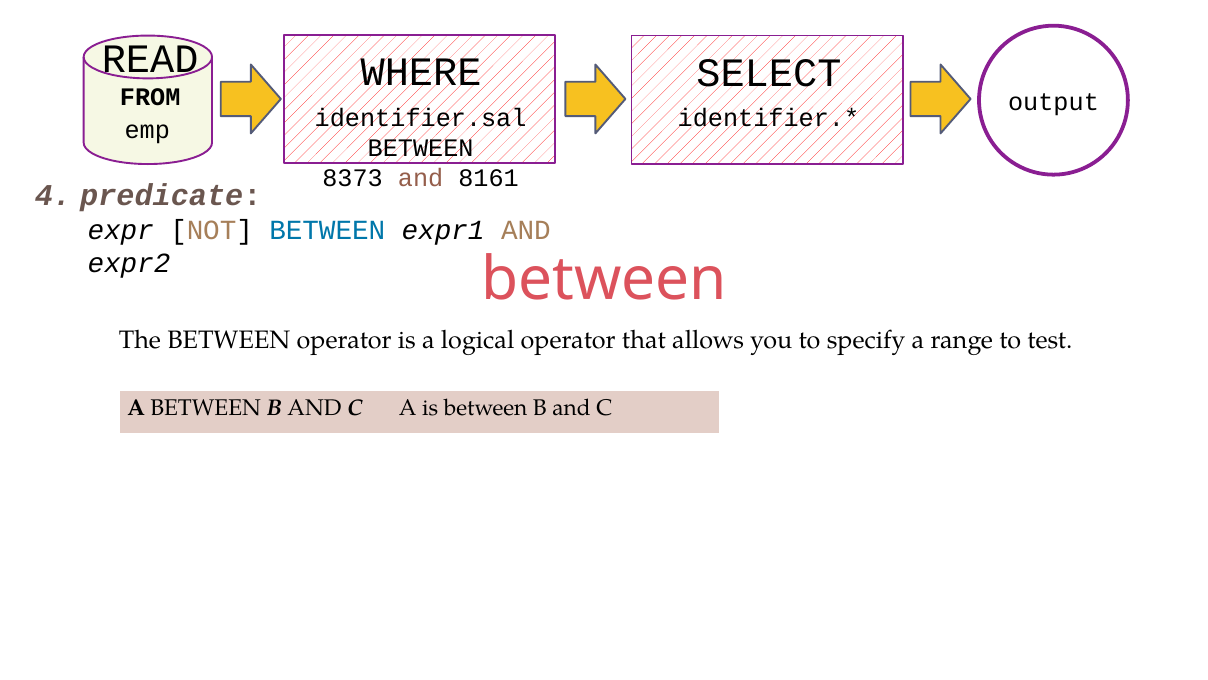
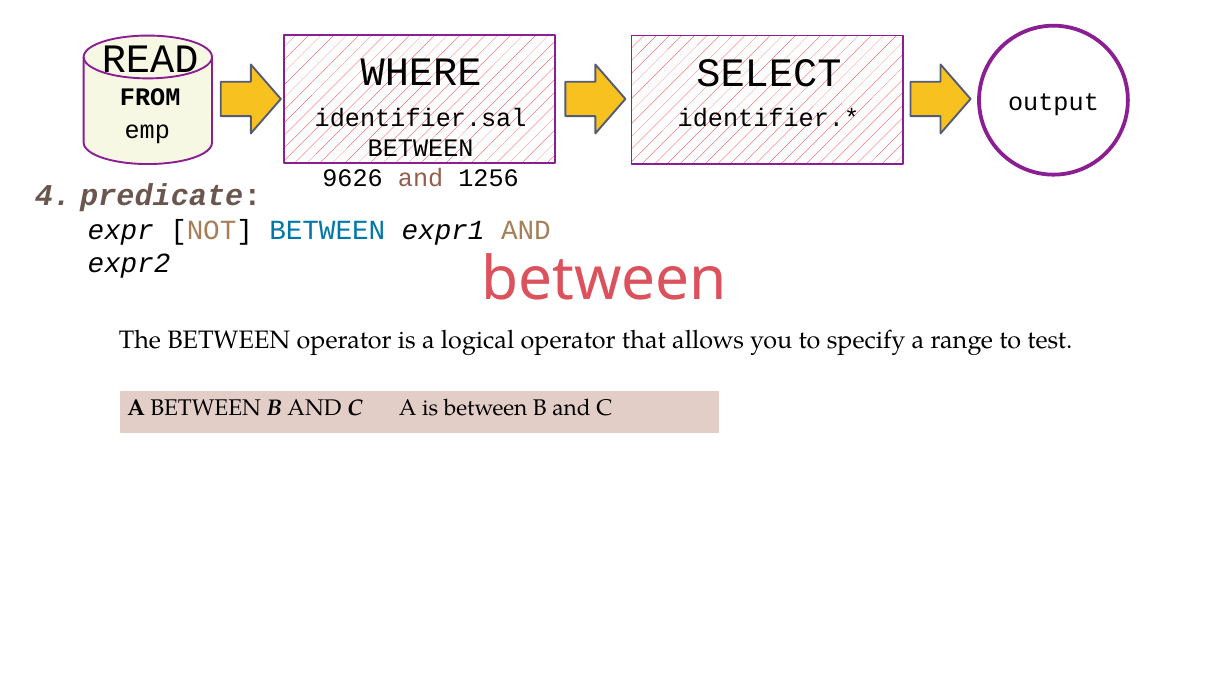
8373: 8373 -> 9626
8161: 8161 -> 1256
